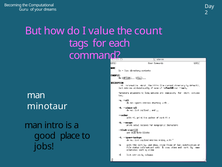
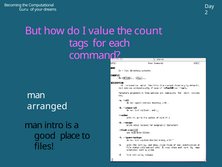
minotaur: minotaur -> arranged
jobs: jobs -> files
